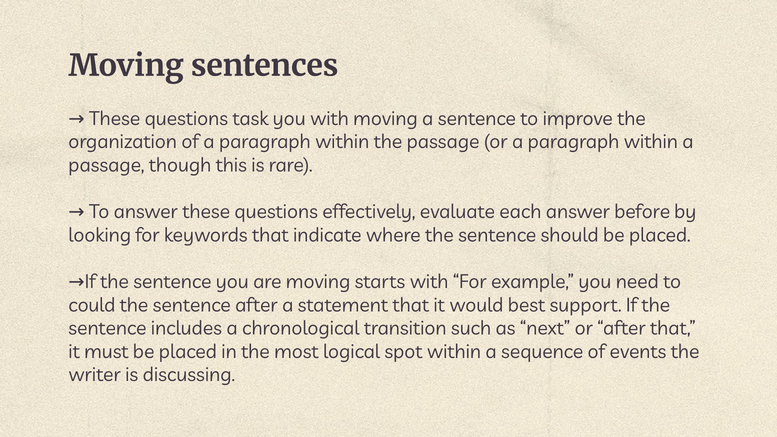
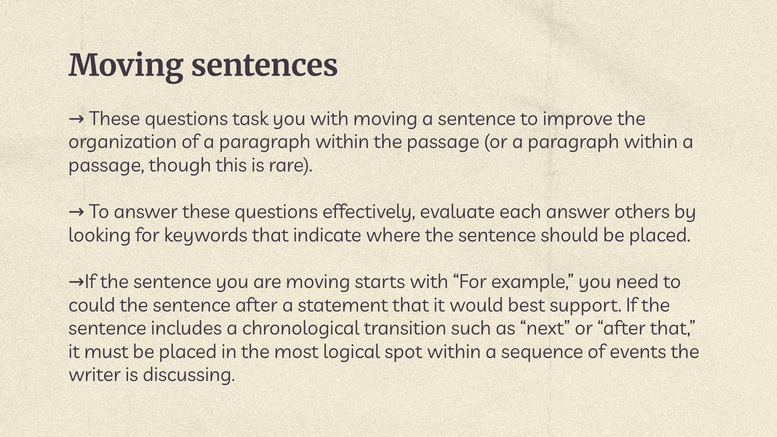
before: before -> others
